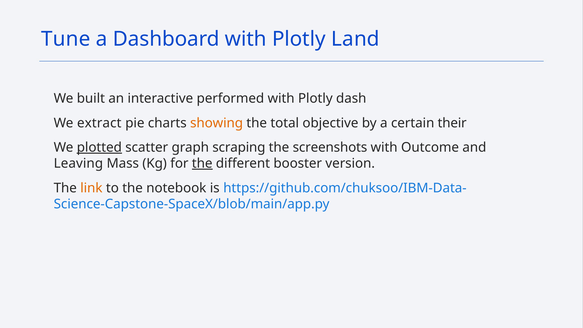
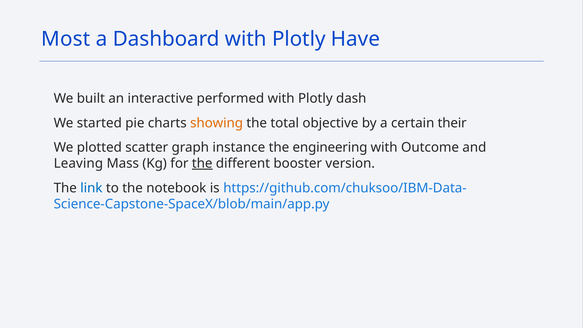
Tune: Tune -> Most
Land: Land -> Have
extract: extract -> started
plotted underline: present -> none
scraping: scraping -> instance
screenshots: screenshots -> engineering
link colour: orange -> blue
